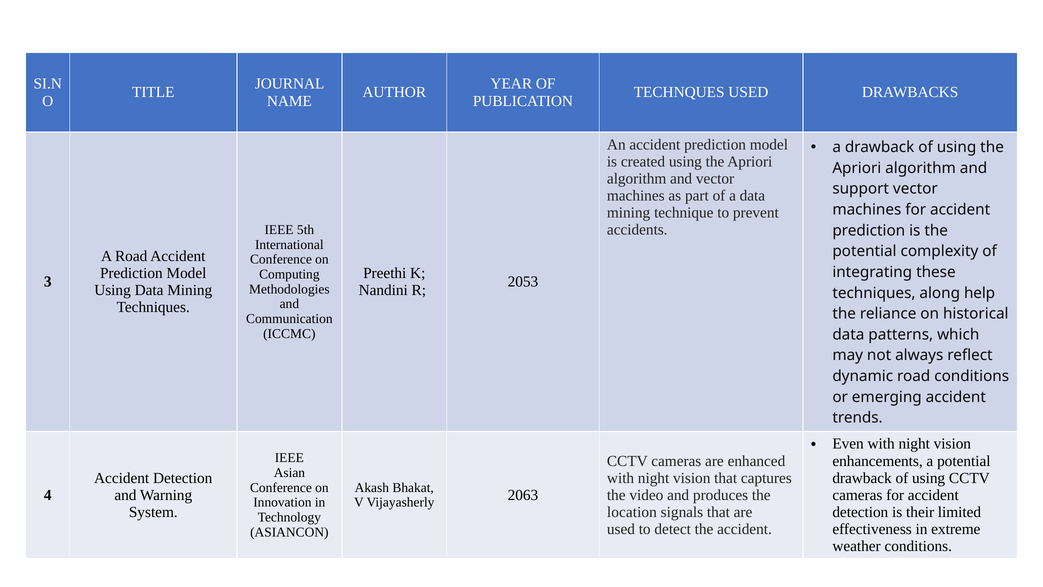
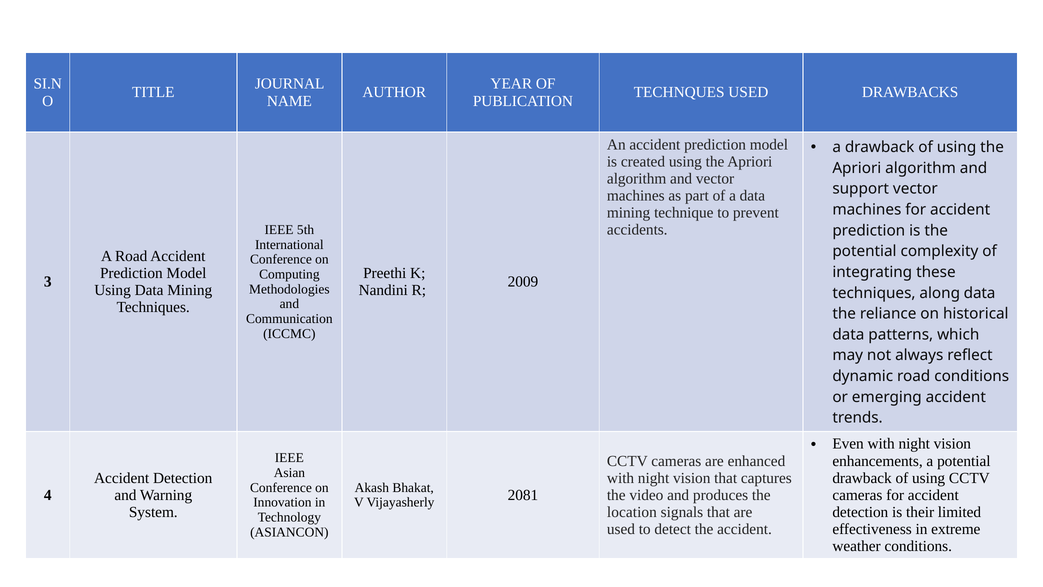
2053: 2053 -> 2009
along help: help -> data
2063: 2063 -> 2081
